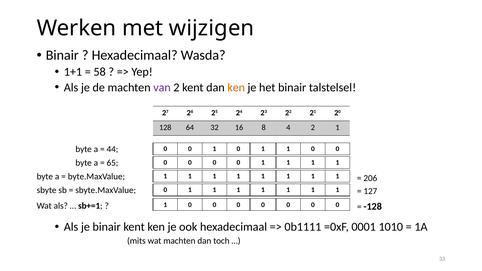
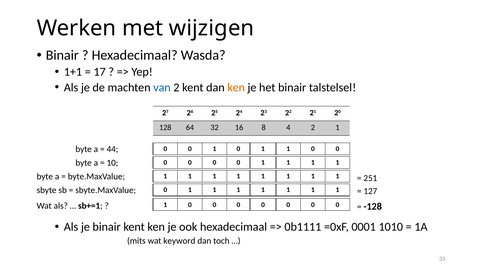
58: 58 -> 17
van colour: purple -> blue
65: 65 -> 10
206: 206 -> 251
wat machten: machten -> keyword
